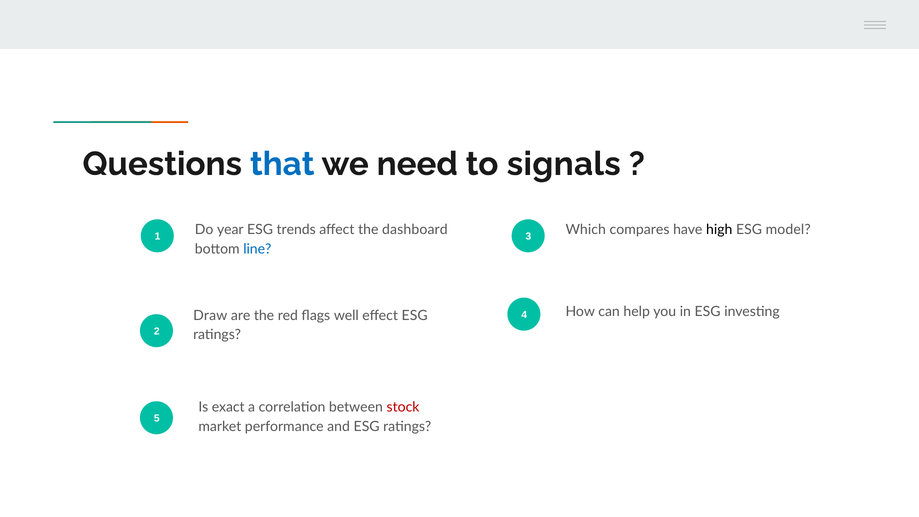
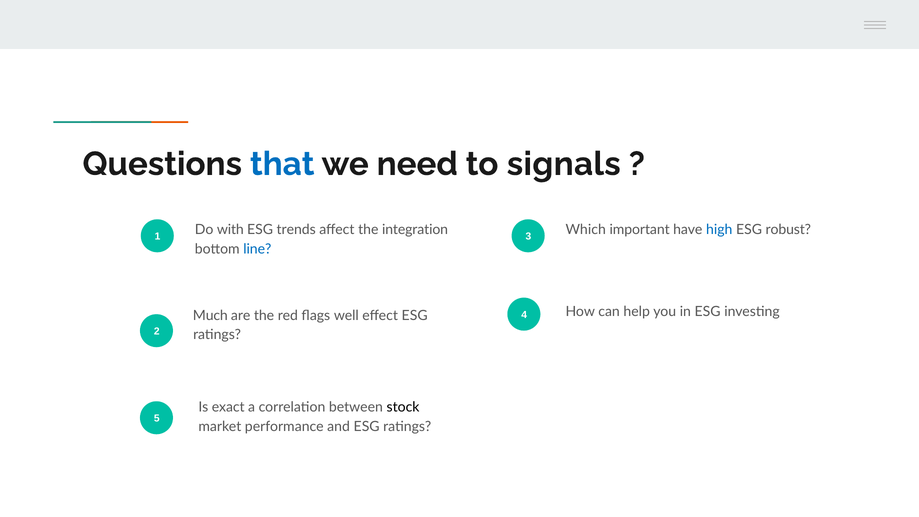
year: year -> with
dashboard: dashboard -> integration
compares: compares -> important
high colour: black -> blue
model: model -> robust
Draw: Draw -> Much
stock colour: red -> black
